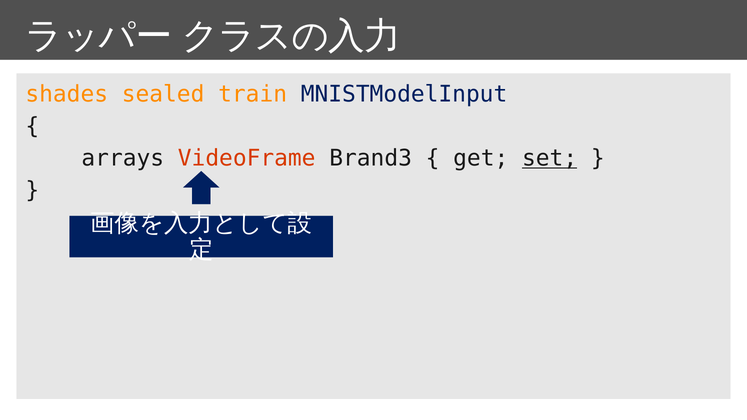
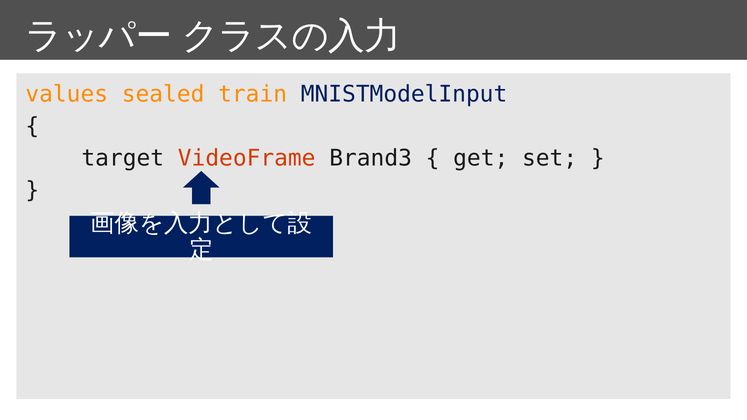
shades: shades -> values
arrays: arrays -> target
set underline: present -> none
